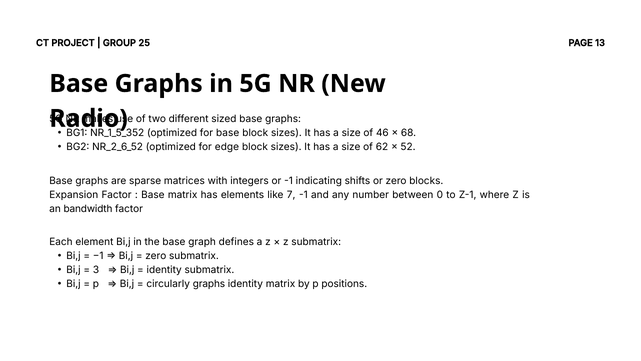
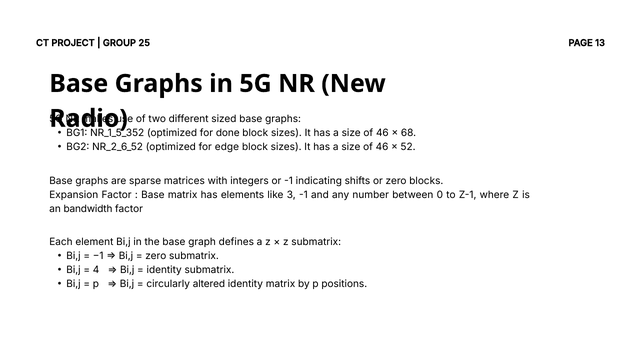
for base: base -> done
62 at (382, 147): 62 -> 46
7: 7 -> 3
3: 3 -> 4
circularly graphs: graphs -> altered
